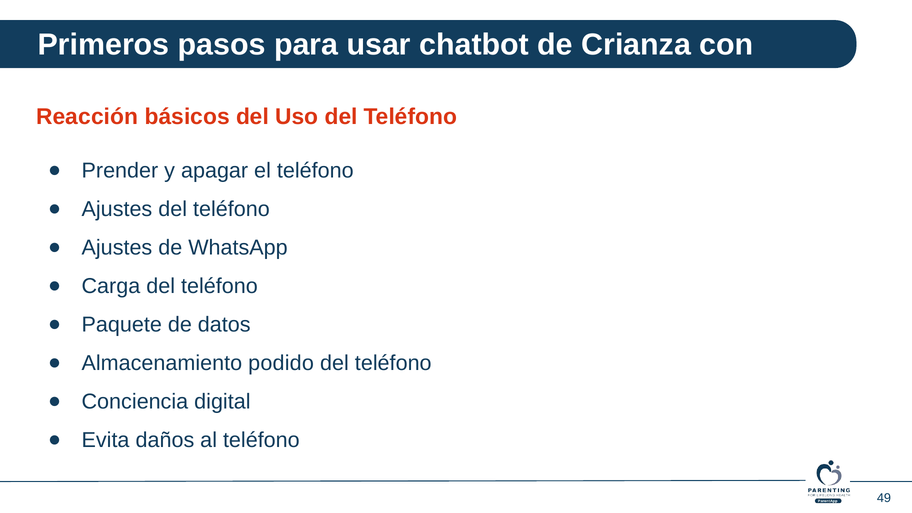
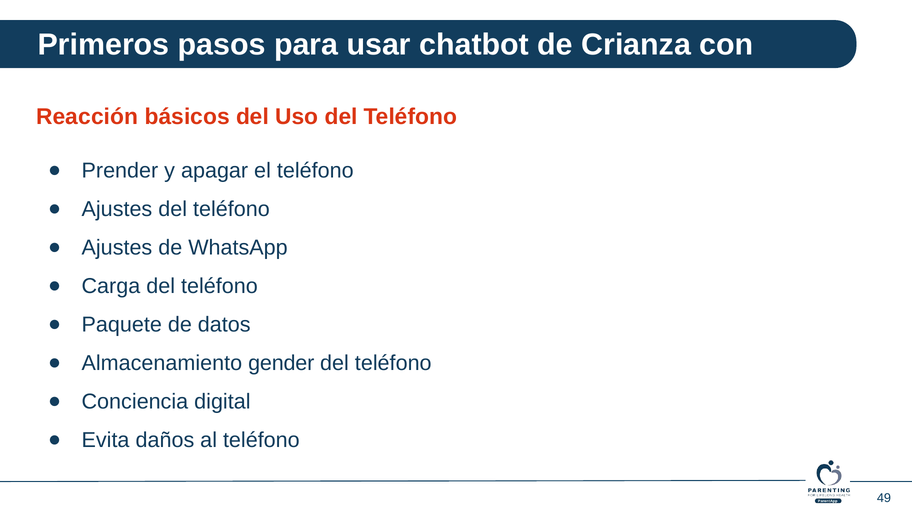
podido: podido -> gender
